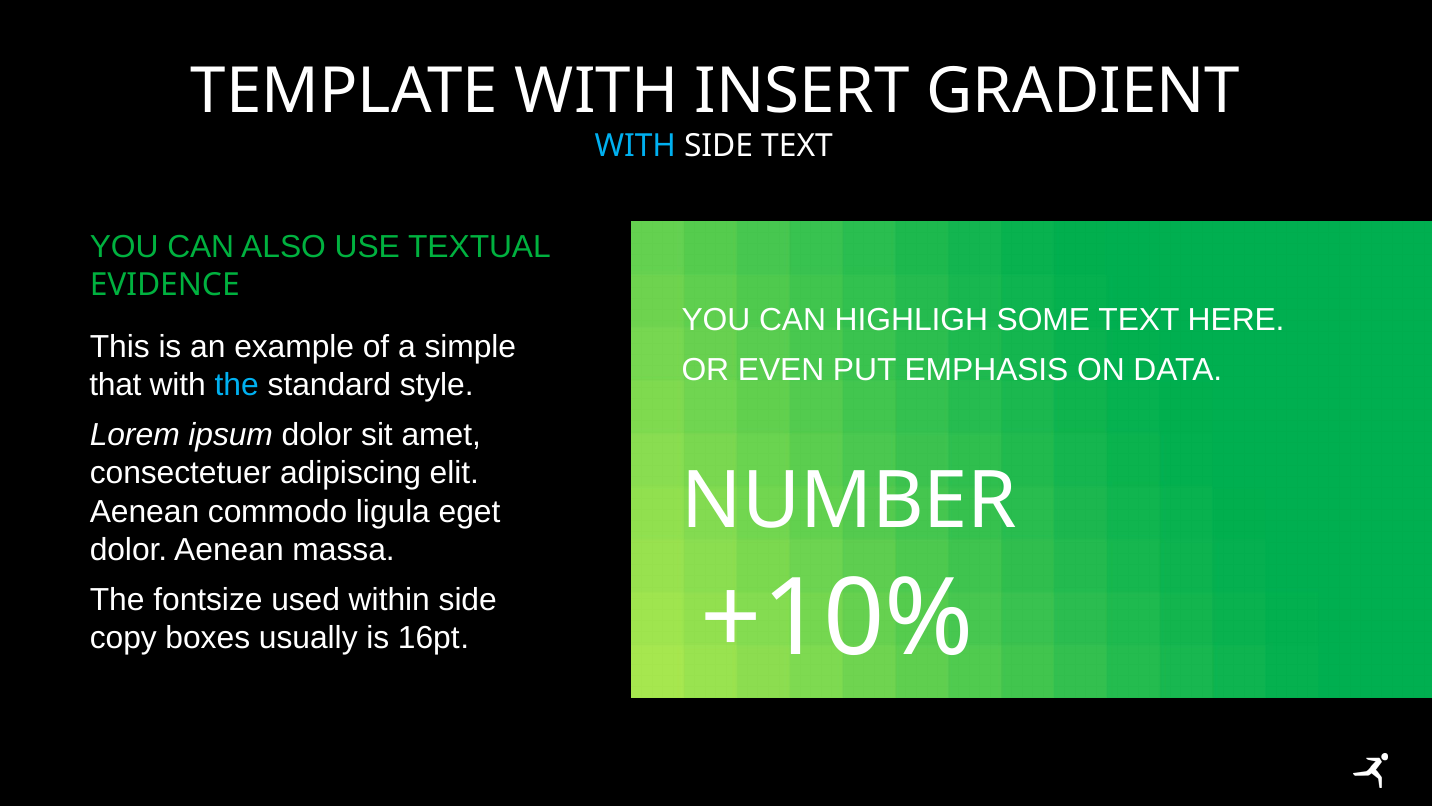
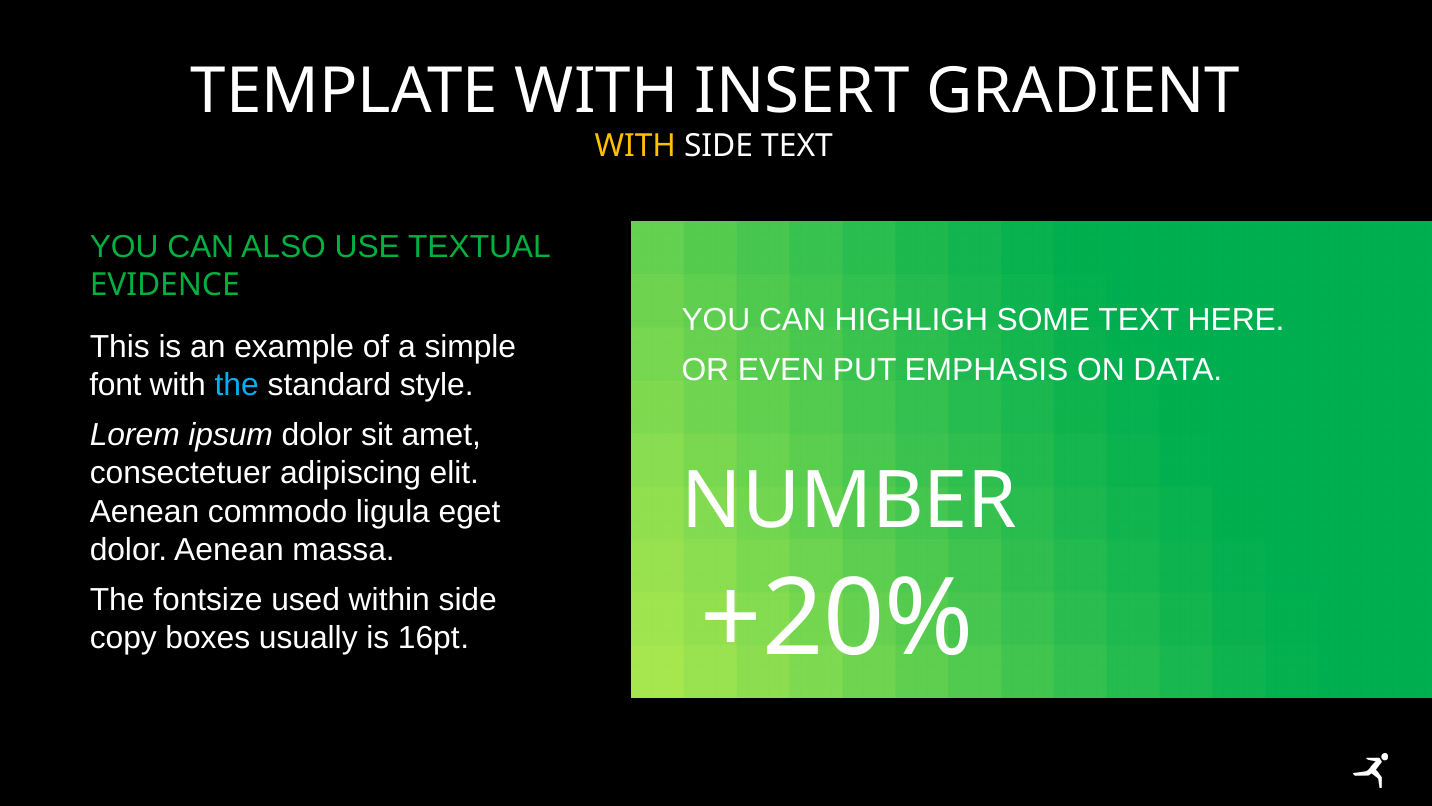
WITH at (635, 146) colour: light blue -> yellow
that: that -> font
+10%: +10% -> +20%
